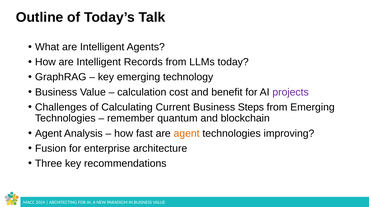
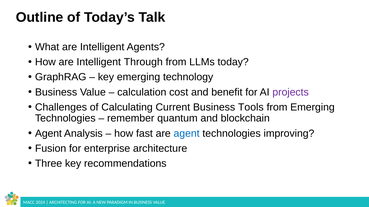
Records: Records -> Through
Steps: Steps -> Tools
agent at (187, 134) colour: orange -> blue
